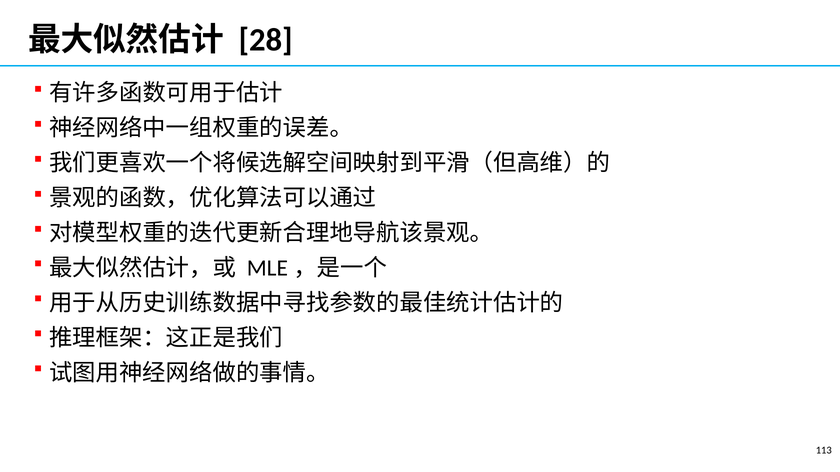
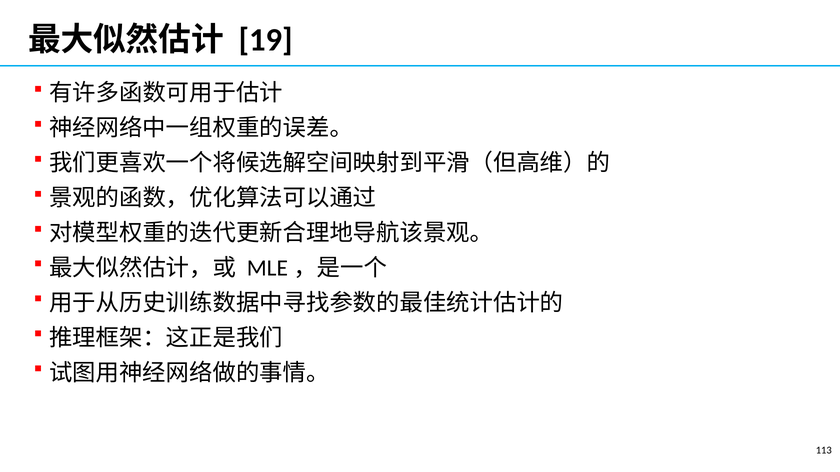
28: 28 -> 19
